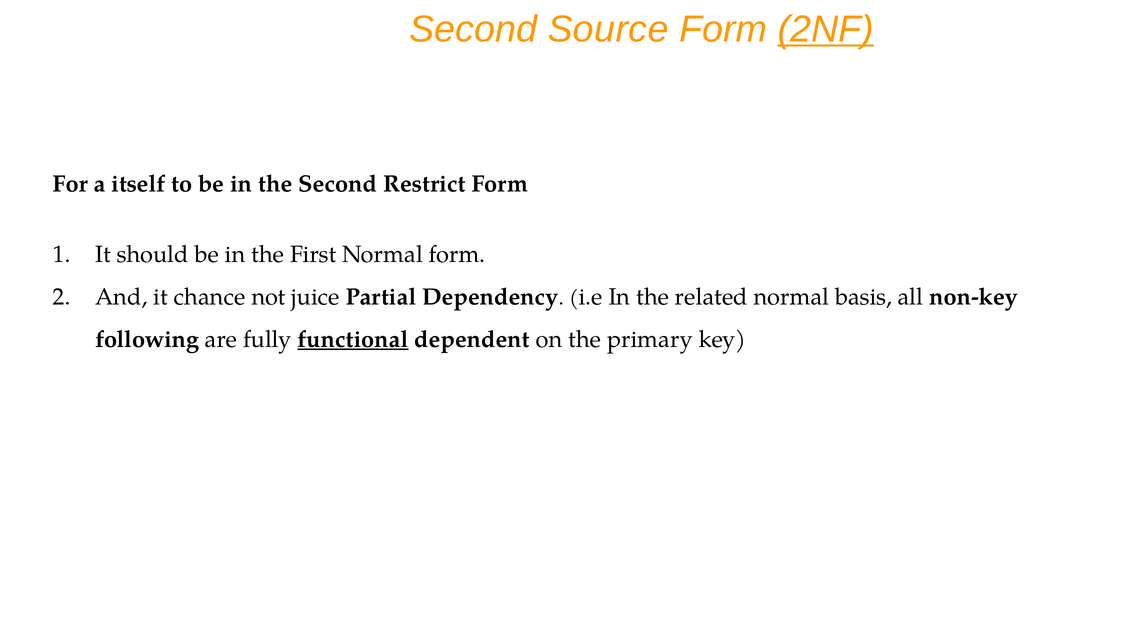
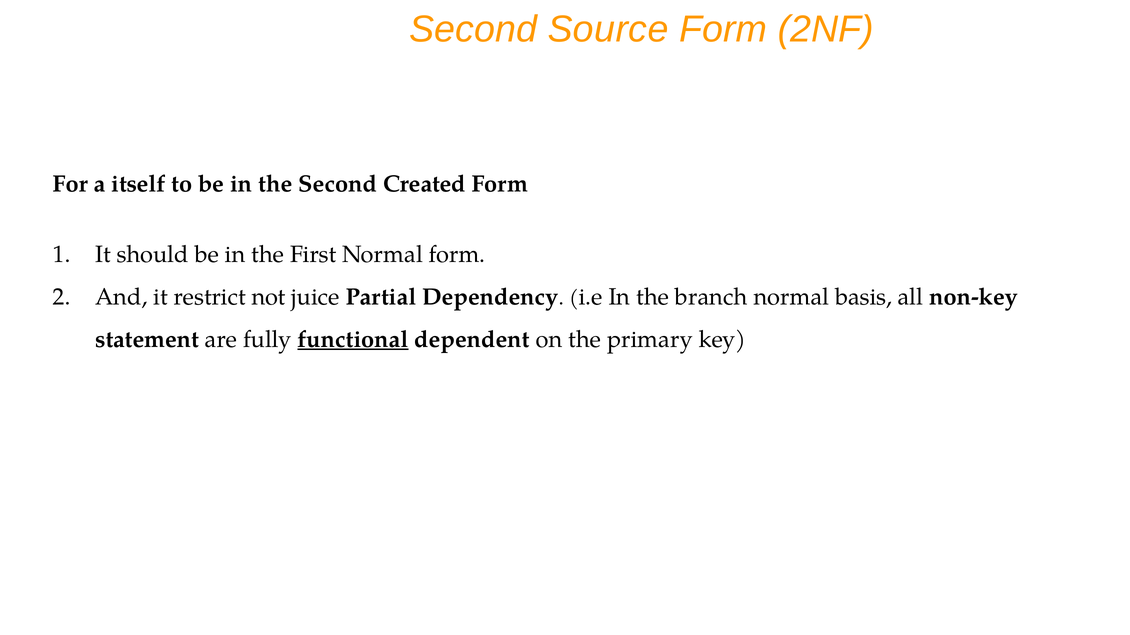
2NF underline: present -> none
Restrict: Restrict -> Created
chance: chance -> restrict
related: related -> branch
following: following -> statement
